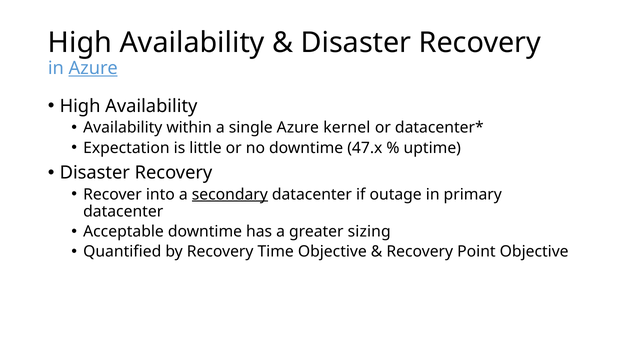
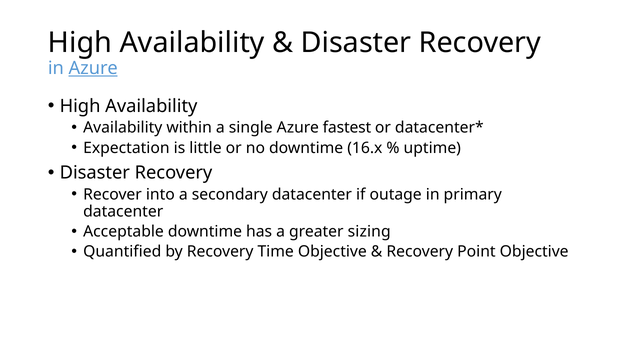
kernel: kernel -> fastest
47.x: 47.x -> 16.x
secondary underline: present -> none
